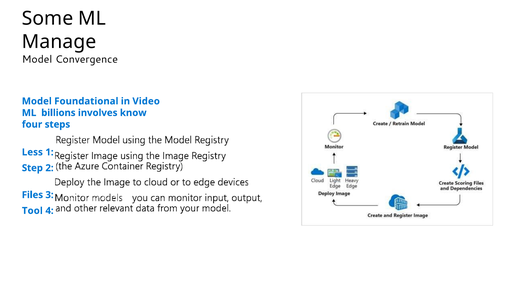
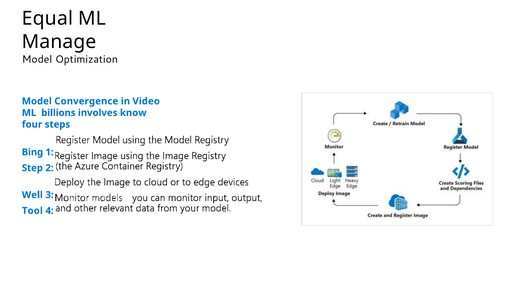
Some: Some -> Equal
Convergence: Convergence -> Optimization
Foundational: Foundational -> Convergence
Less: Less -> Bing
Files: Files -> Well
